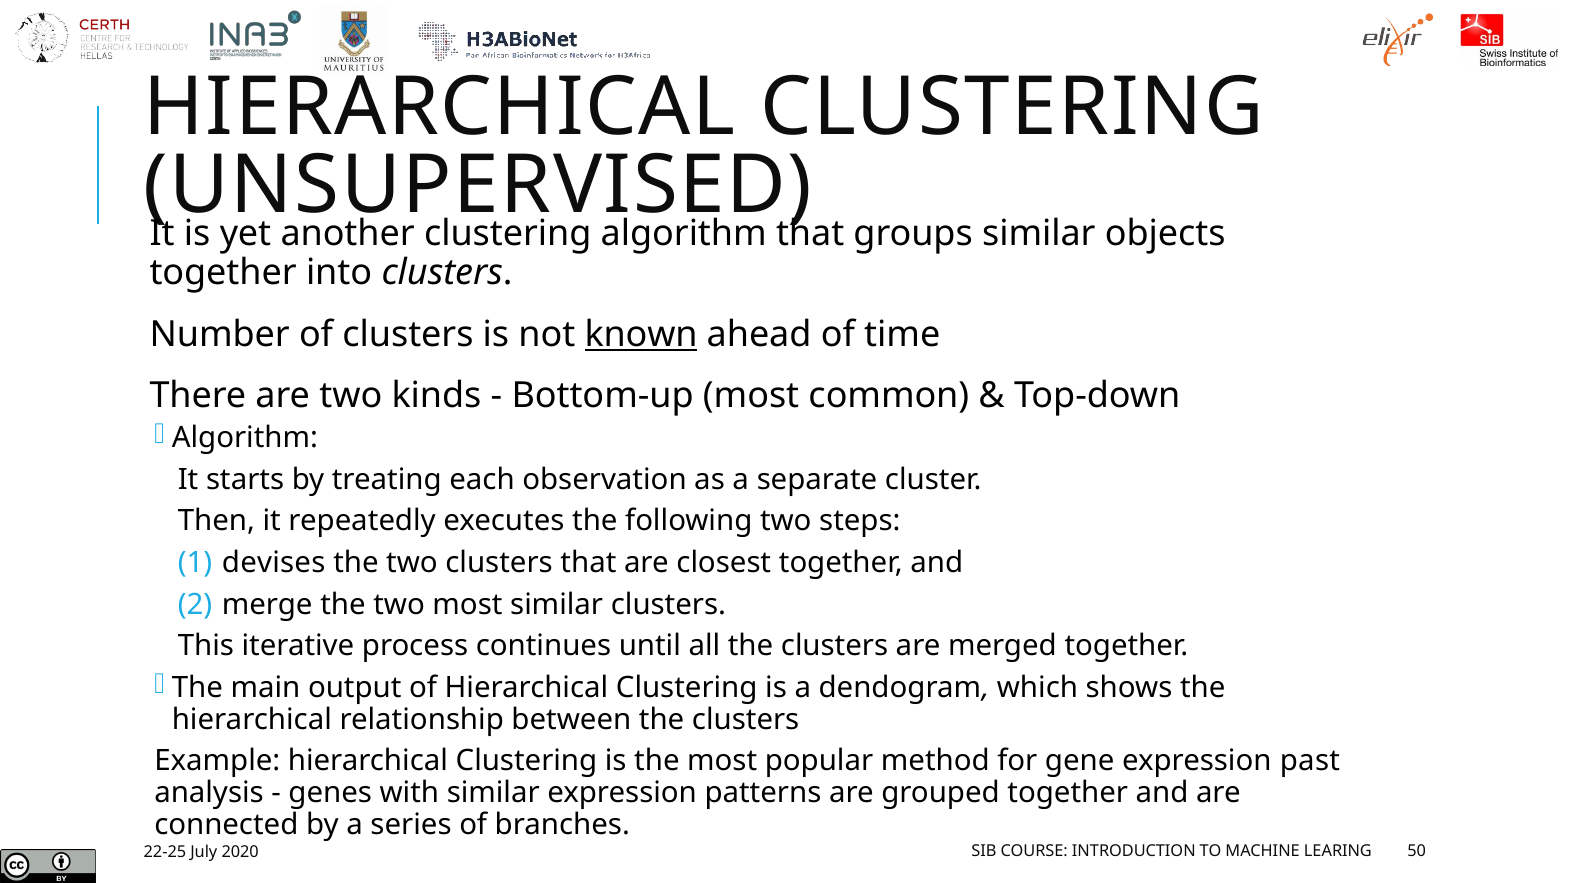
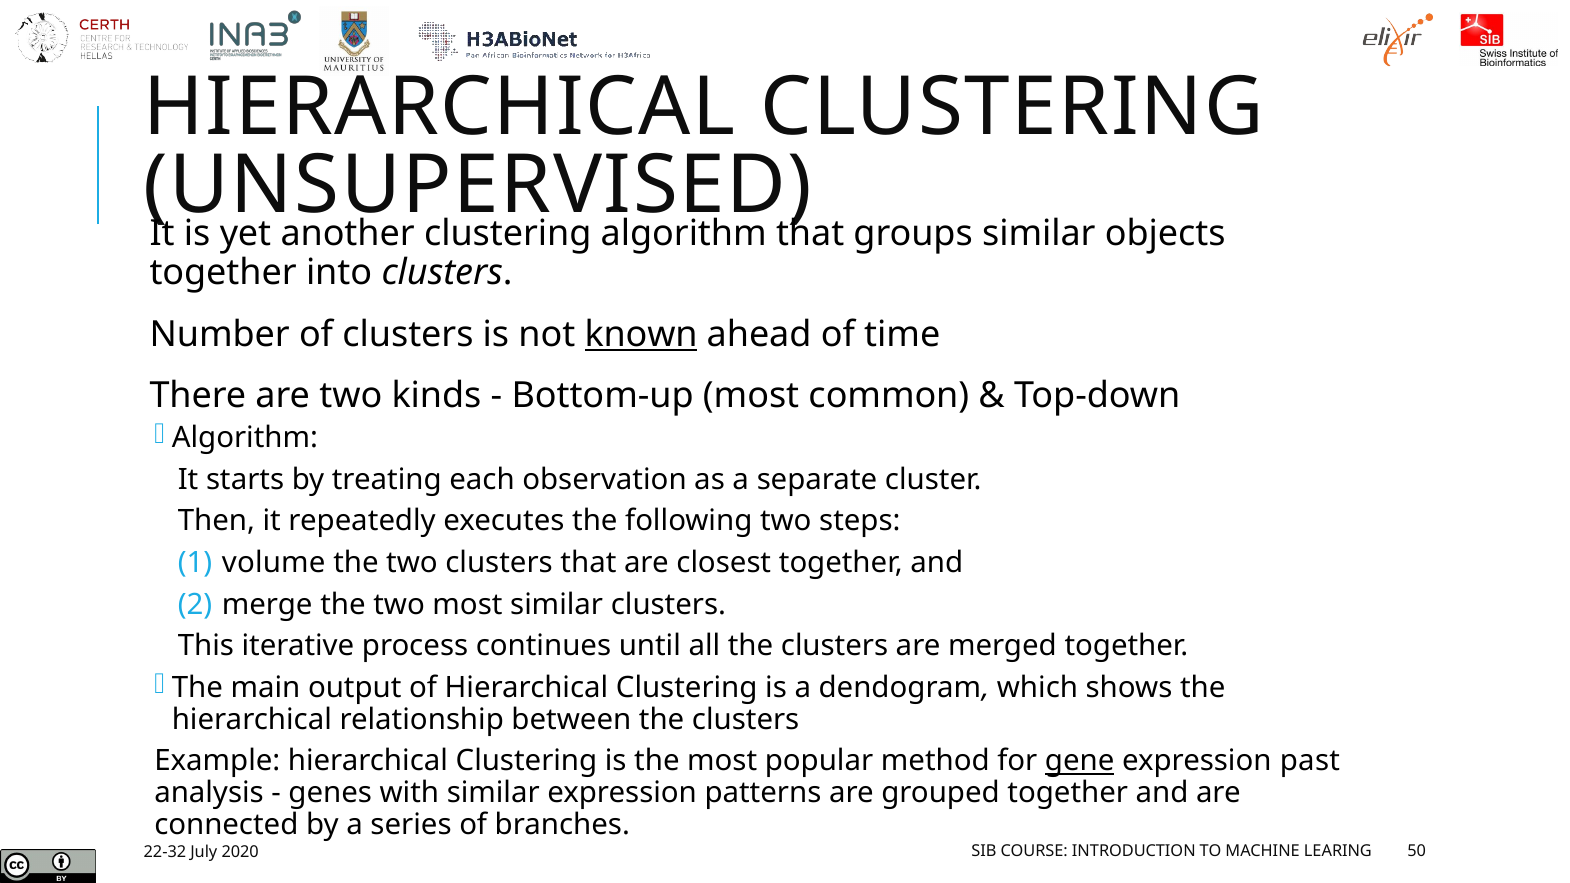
devises: devises -> volume
gene underline: none -> present
22-25: 22-25 -> 22-32
